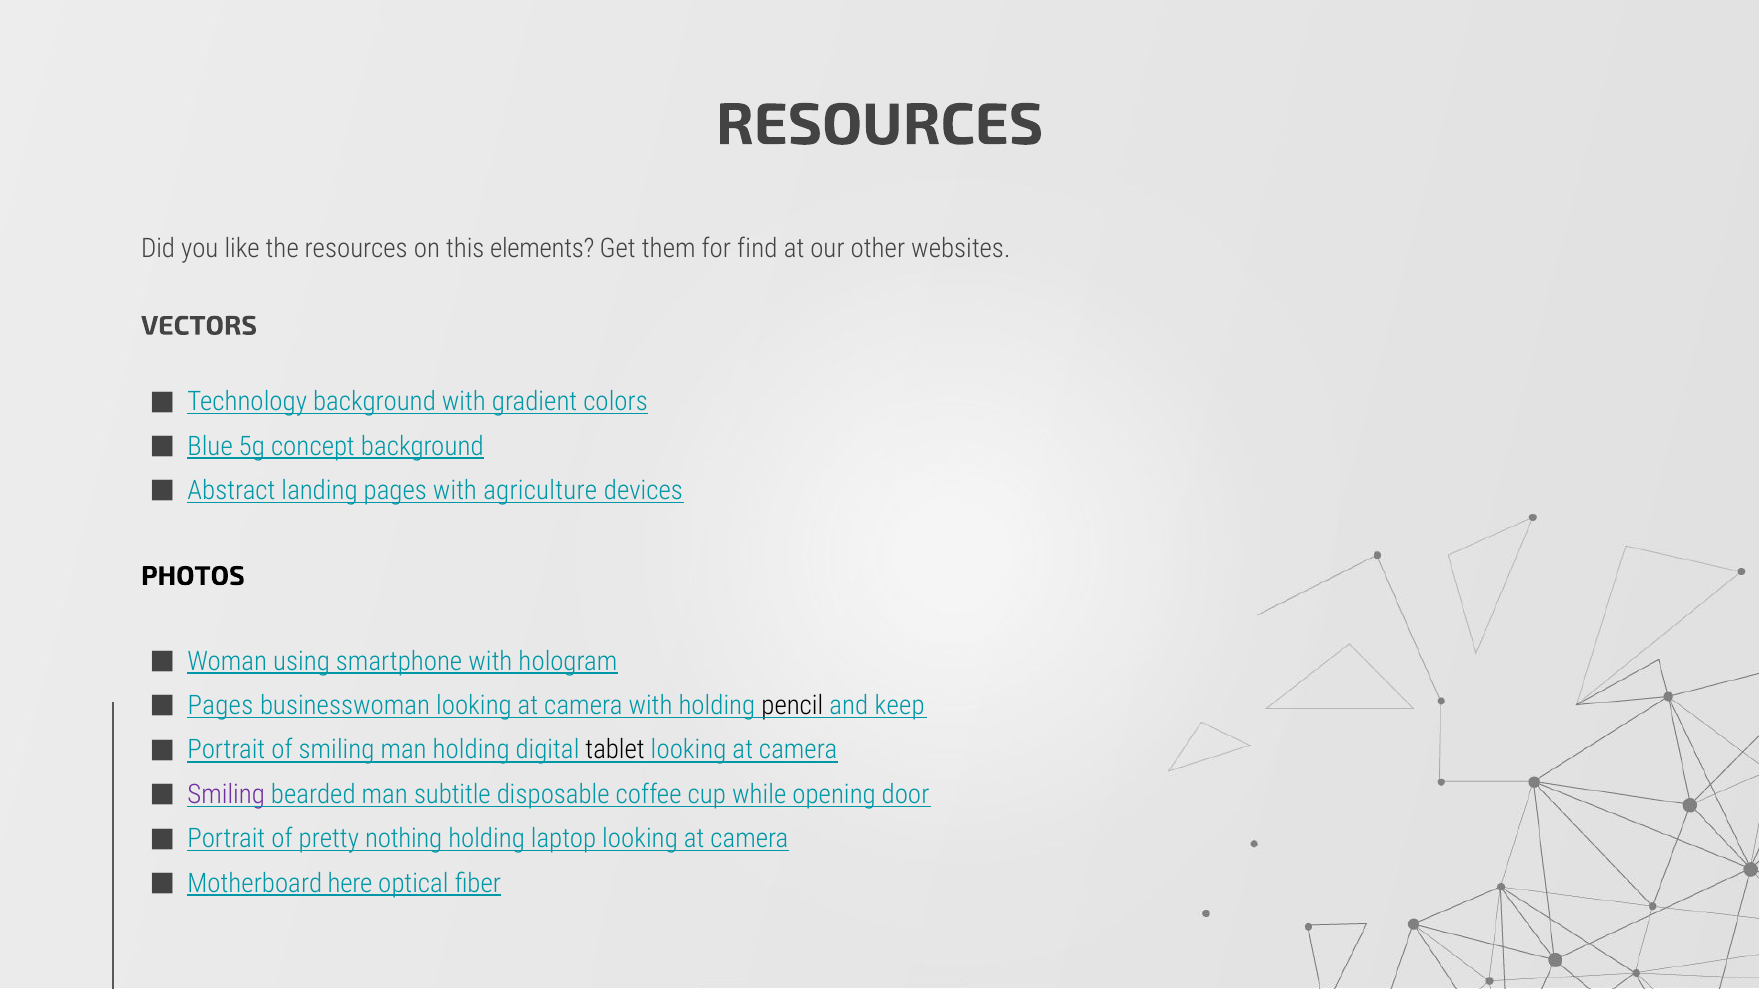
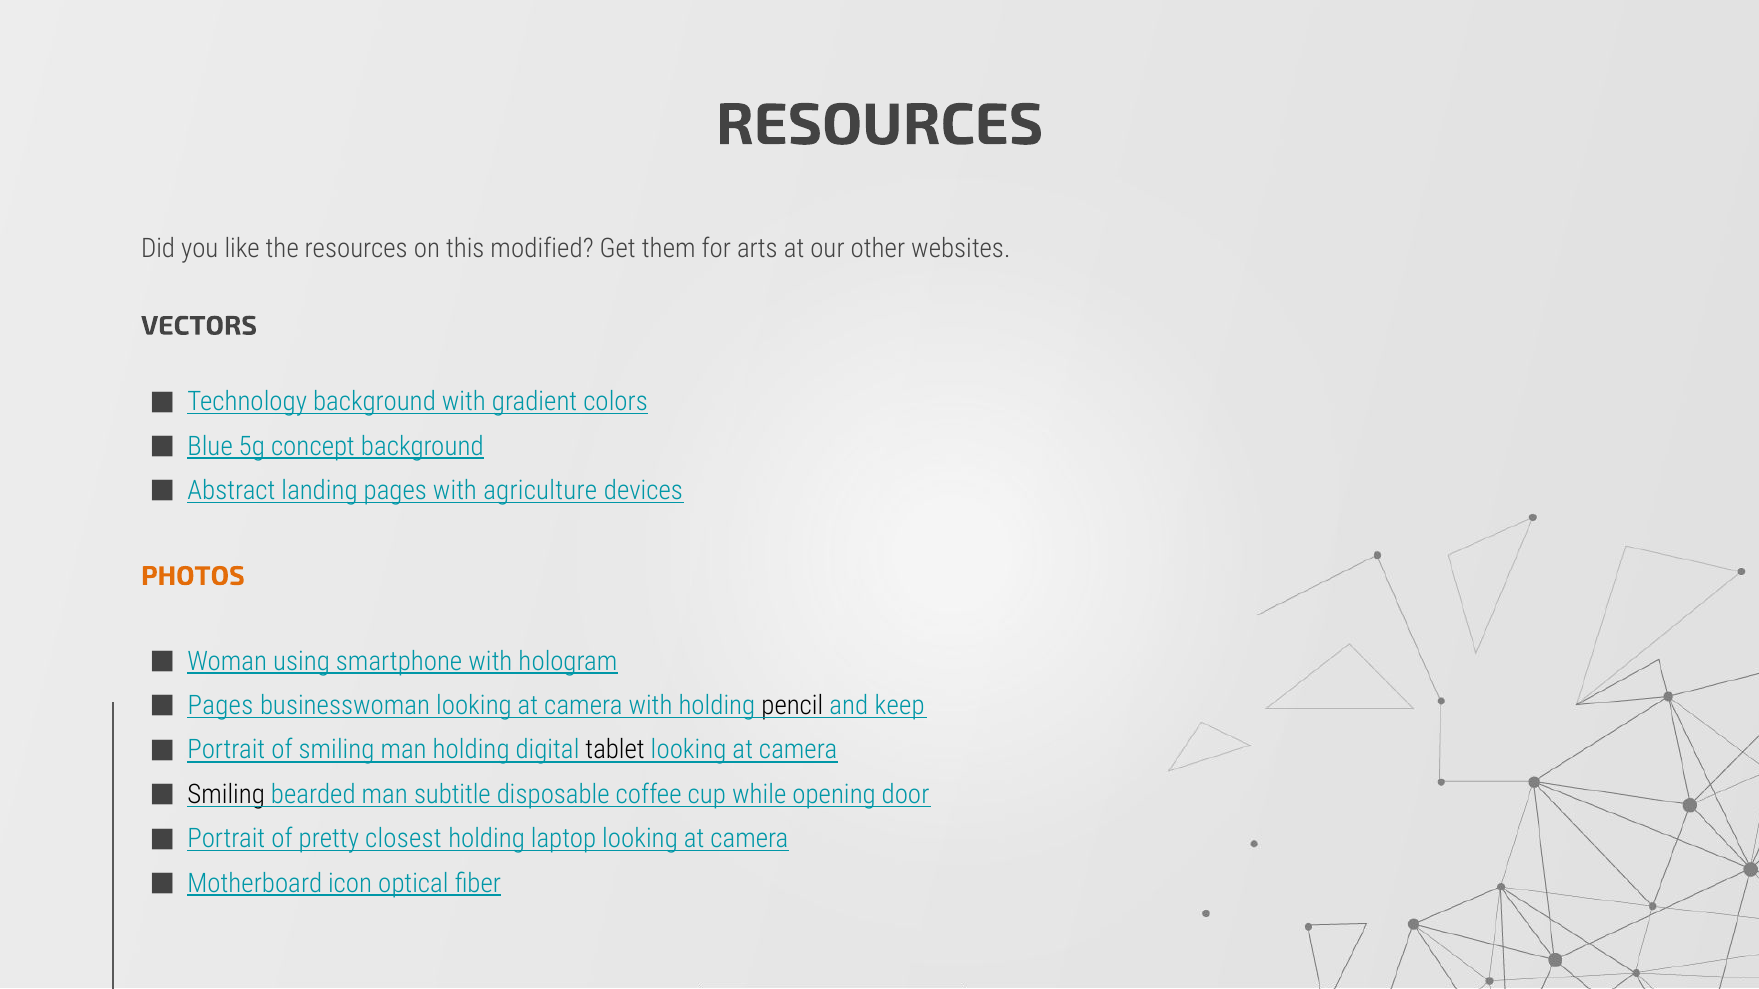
elements: elements -> modified
find: find -> arts
PHOTOS colour: black -> orange
Smiling at (226, 795) colour: purple -> black
nothing: nothing -> closest
here: here -> icon
